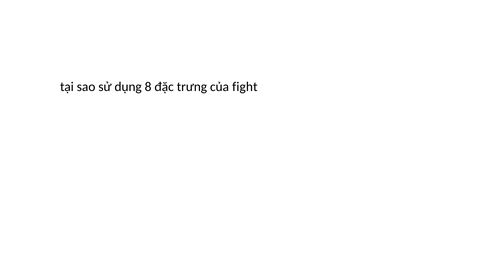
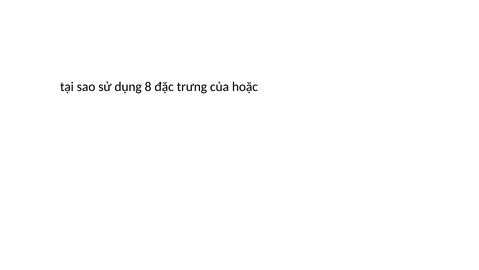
fight: fight -> hoặc
